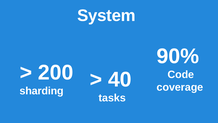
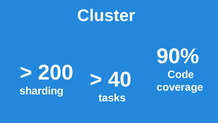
System: System -> Cluster
